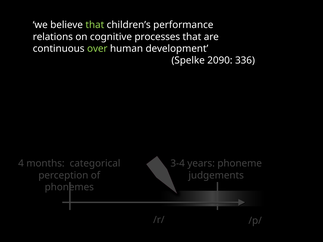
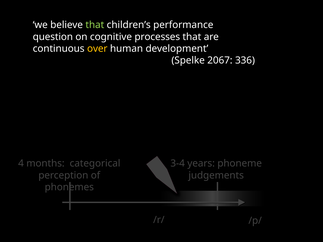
relations: relations -> question
over colour: light green -> yellow
2090: 2090 -> 2067
